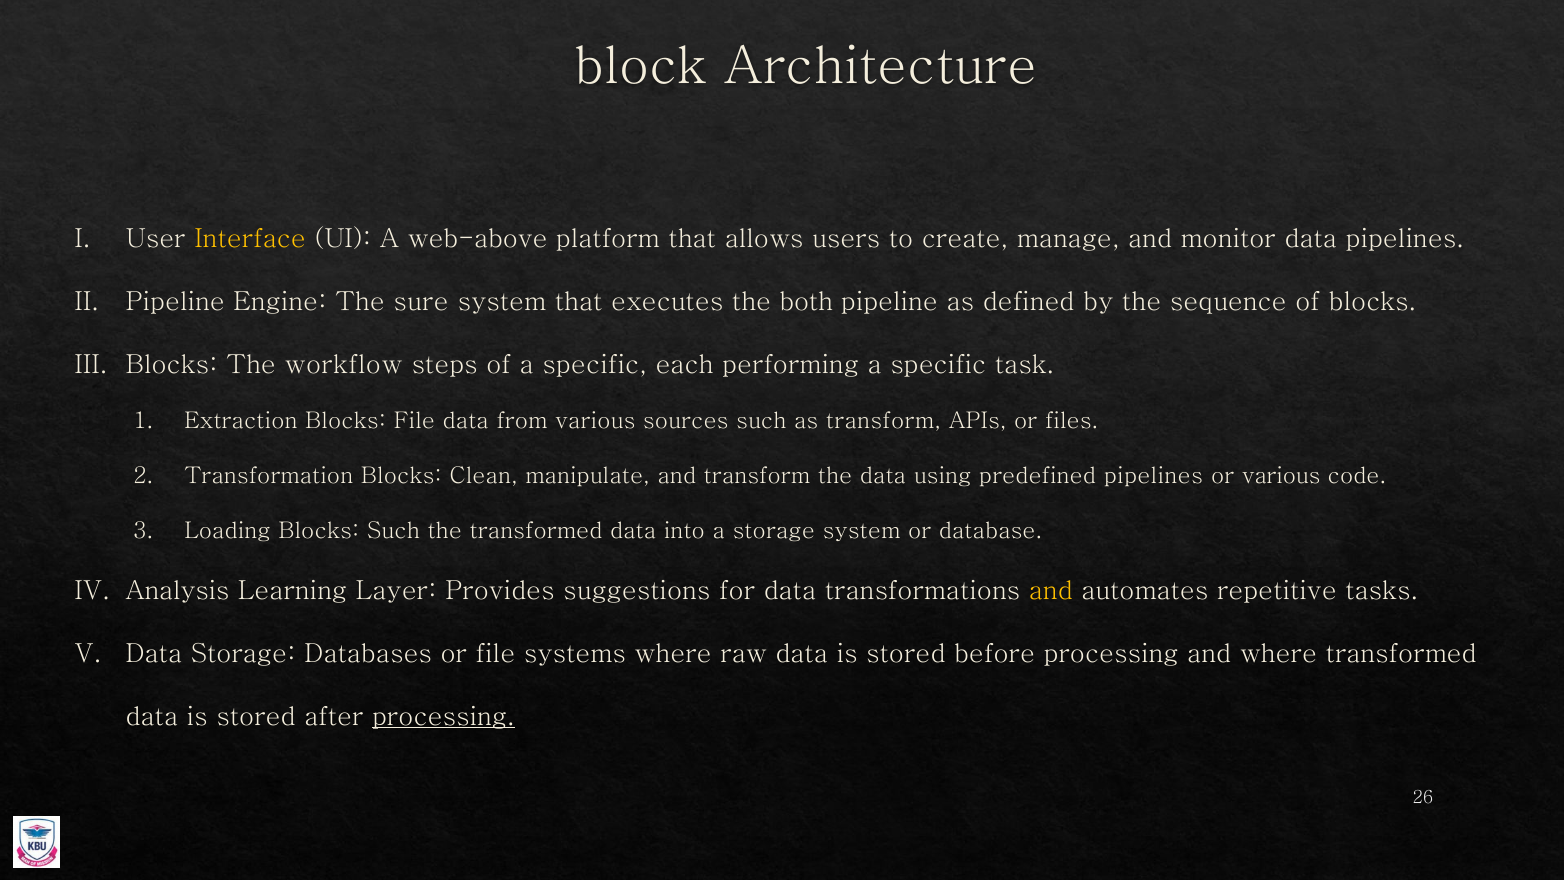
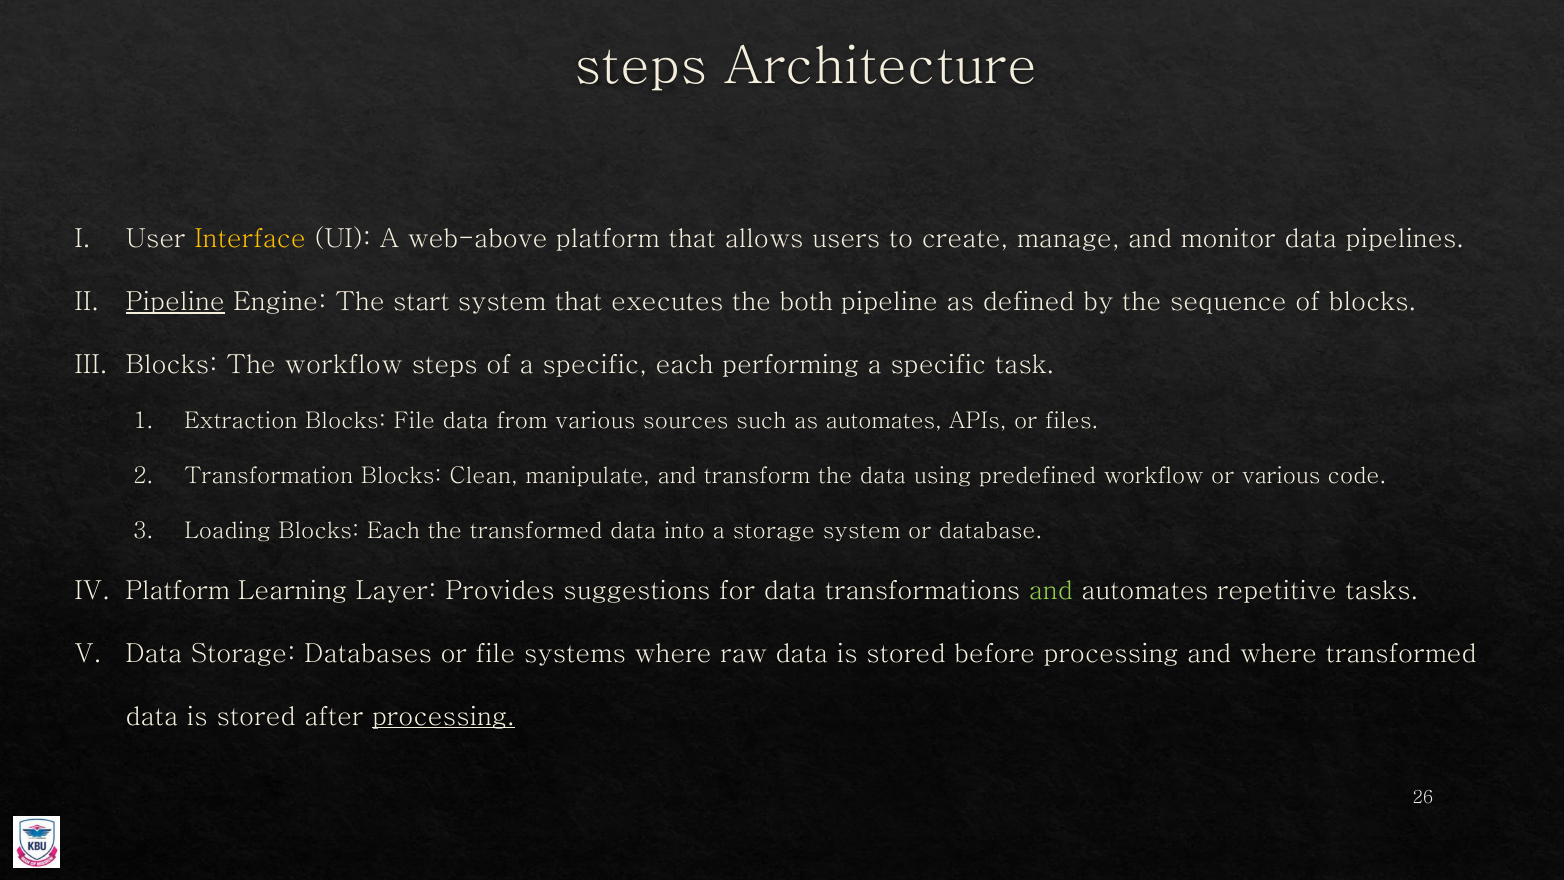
block at (641, 67): block -> steps
Pipeline at (175, 302) underline: none -> present
sure: sure -> start
as transform: transform -> automates
predefined pipelines: pipelines -> workflow
Blocks Such: Such -> Each
Analysis at (178, 591): Analysis -> Platform
and at (1051, 591) colour: yellow -> light green
